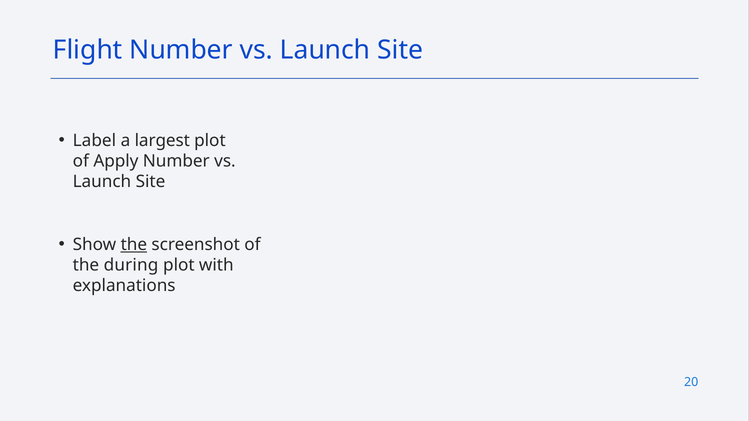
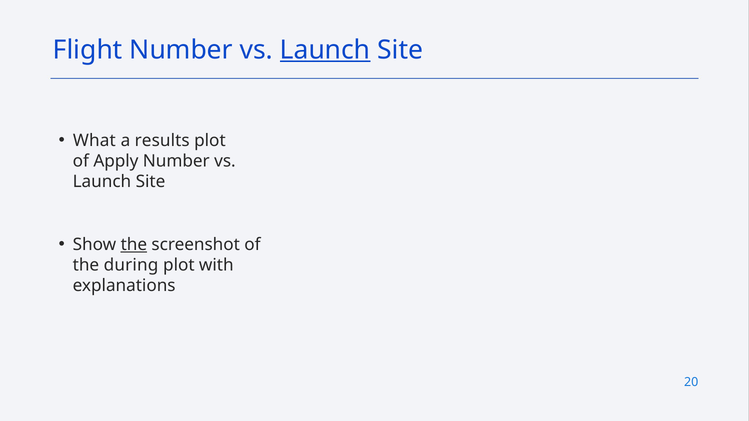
Launch at (325, 50) underline: none -> present
Label: Label -> What
largest: largest -> results
